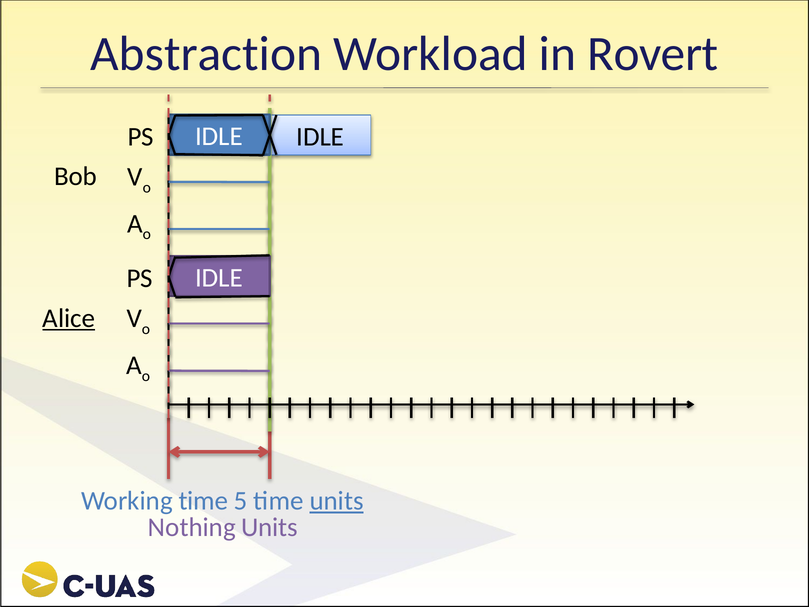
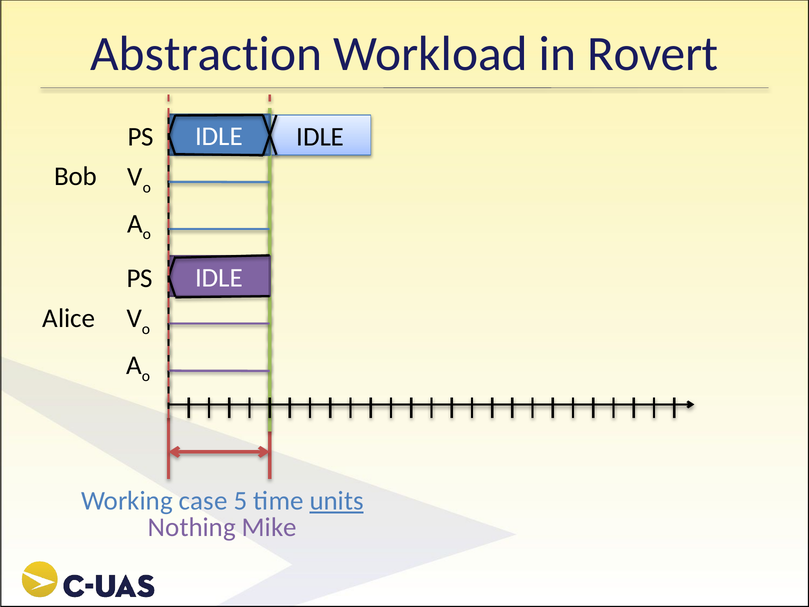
Alice underline: present -> none
Working time: time -> case
Nothing Units: Units -> Mike
